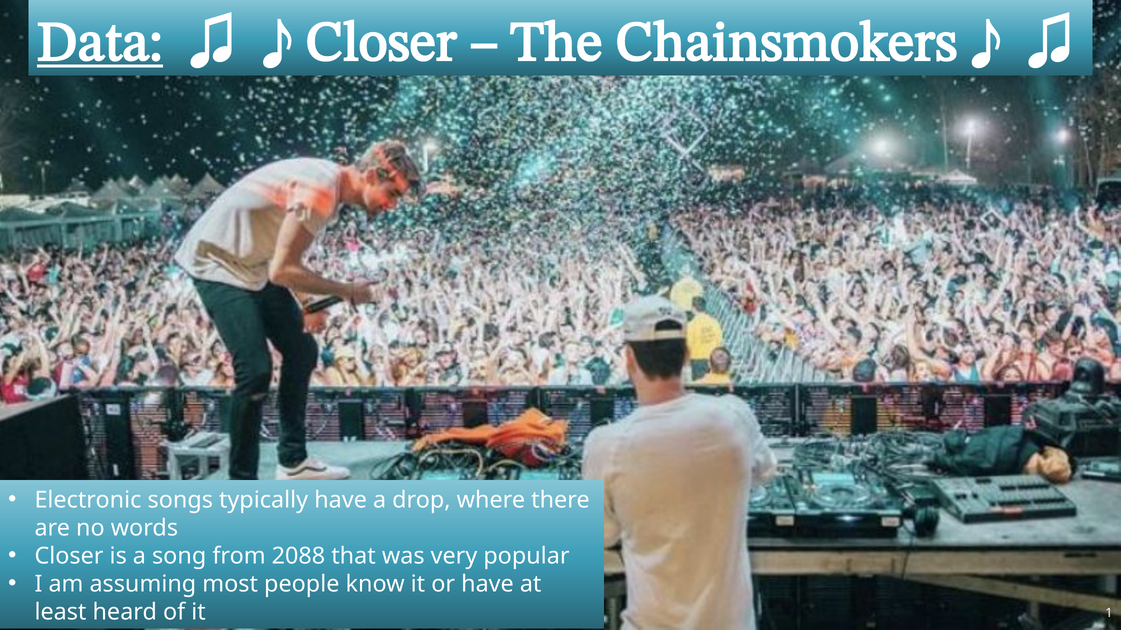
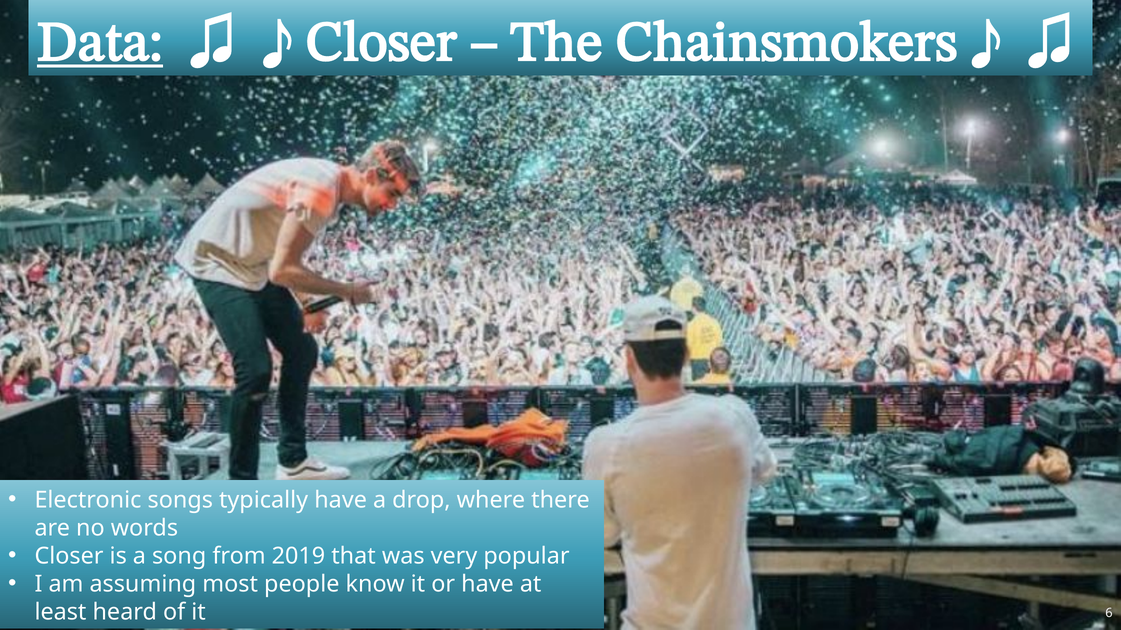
2088: 2088 -> 2019
1: 1 -> 6
